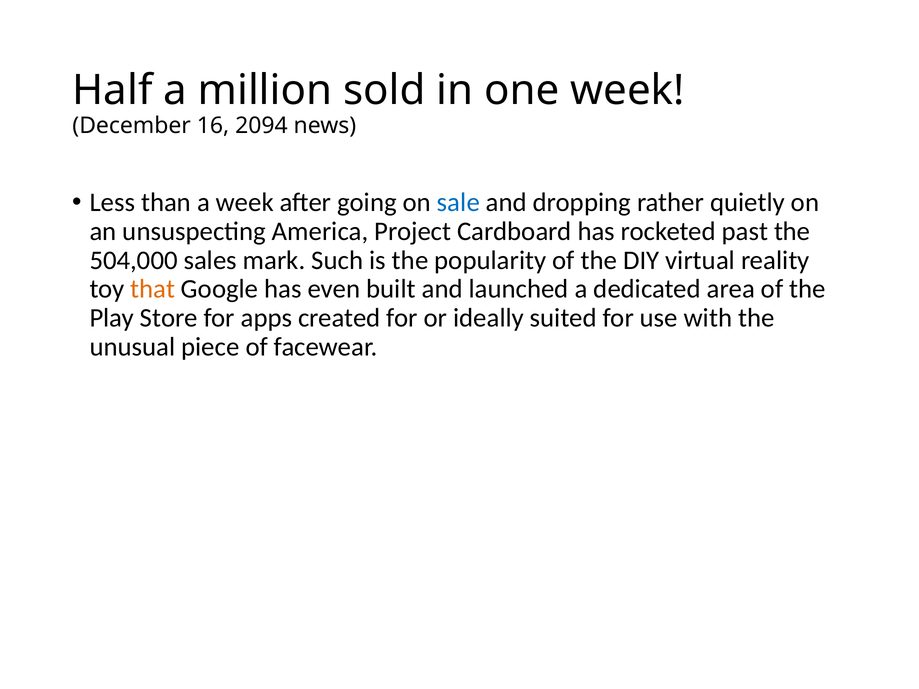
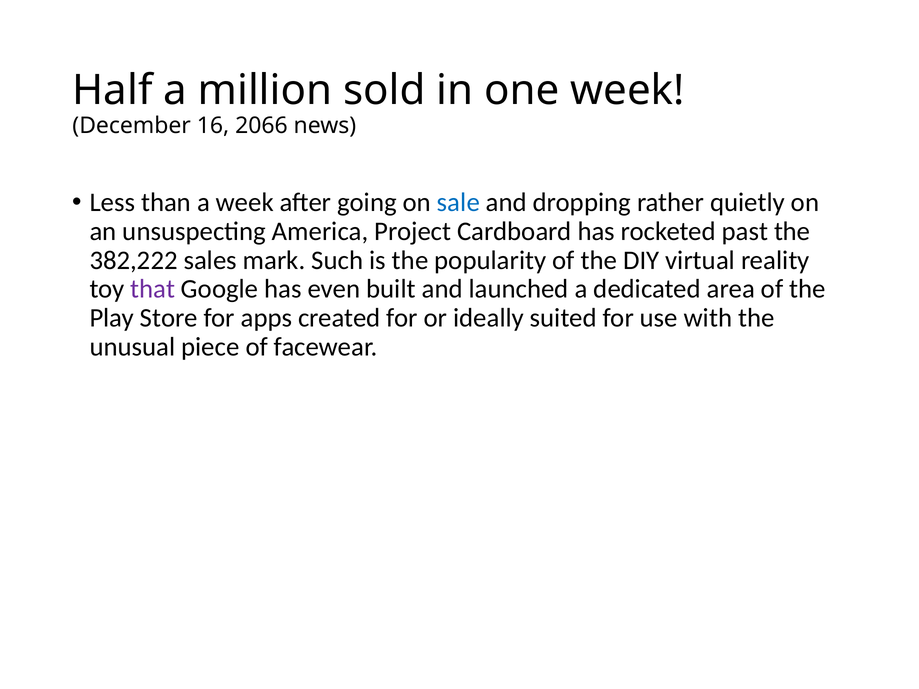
2094: 2094 -> 2066
504,000: 504,000 -> 382,222
that colour: orange -> purple
